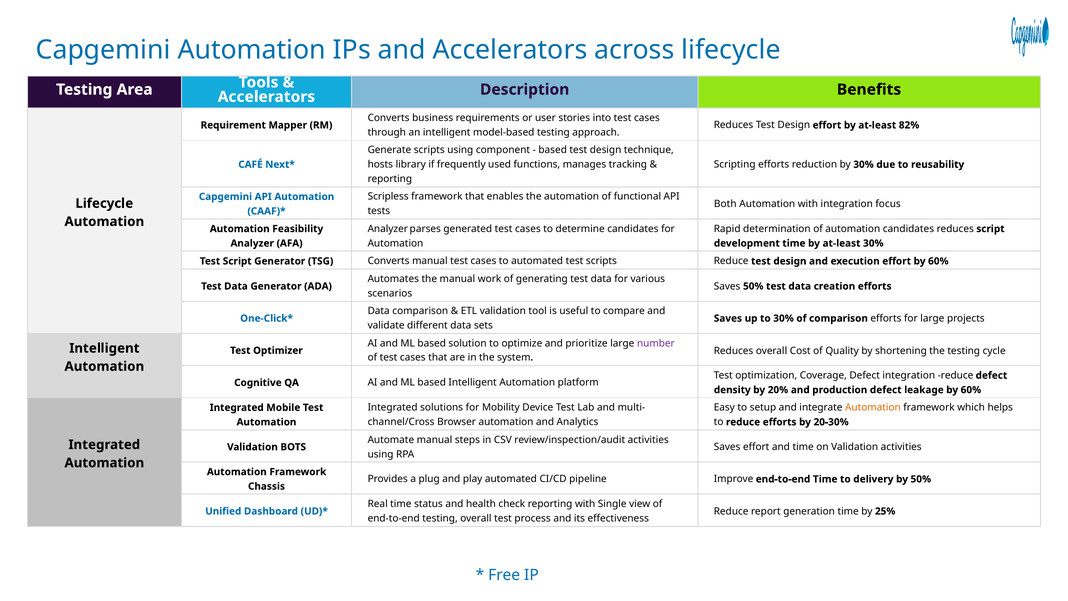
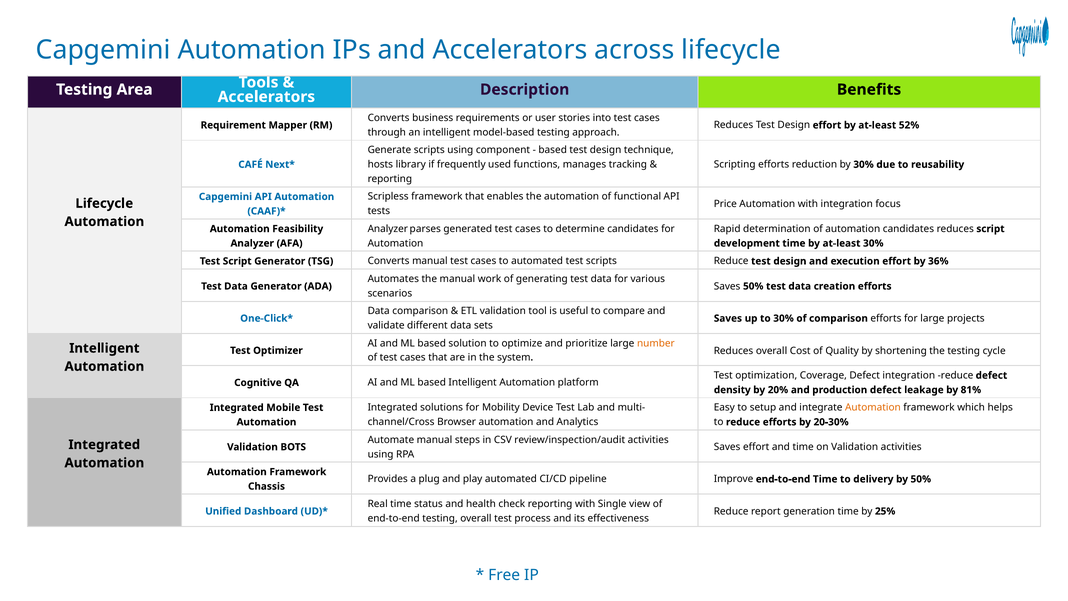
82%: 82% -> 52%
Both: Both -> Price
effort by 60%: 60% -> 36%
number colour: purple -> orange
leakage by 60%: 60% -> 81%
